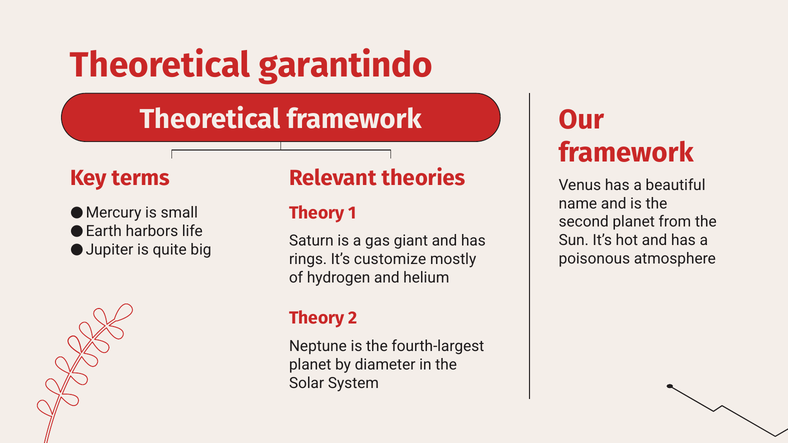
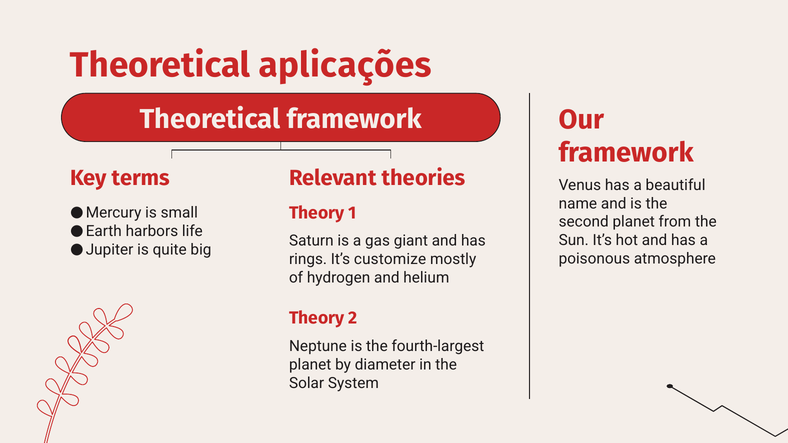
garantindo: garantindo -> aplicações
